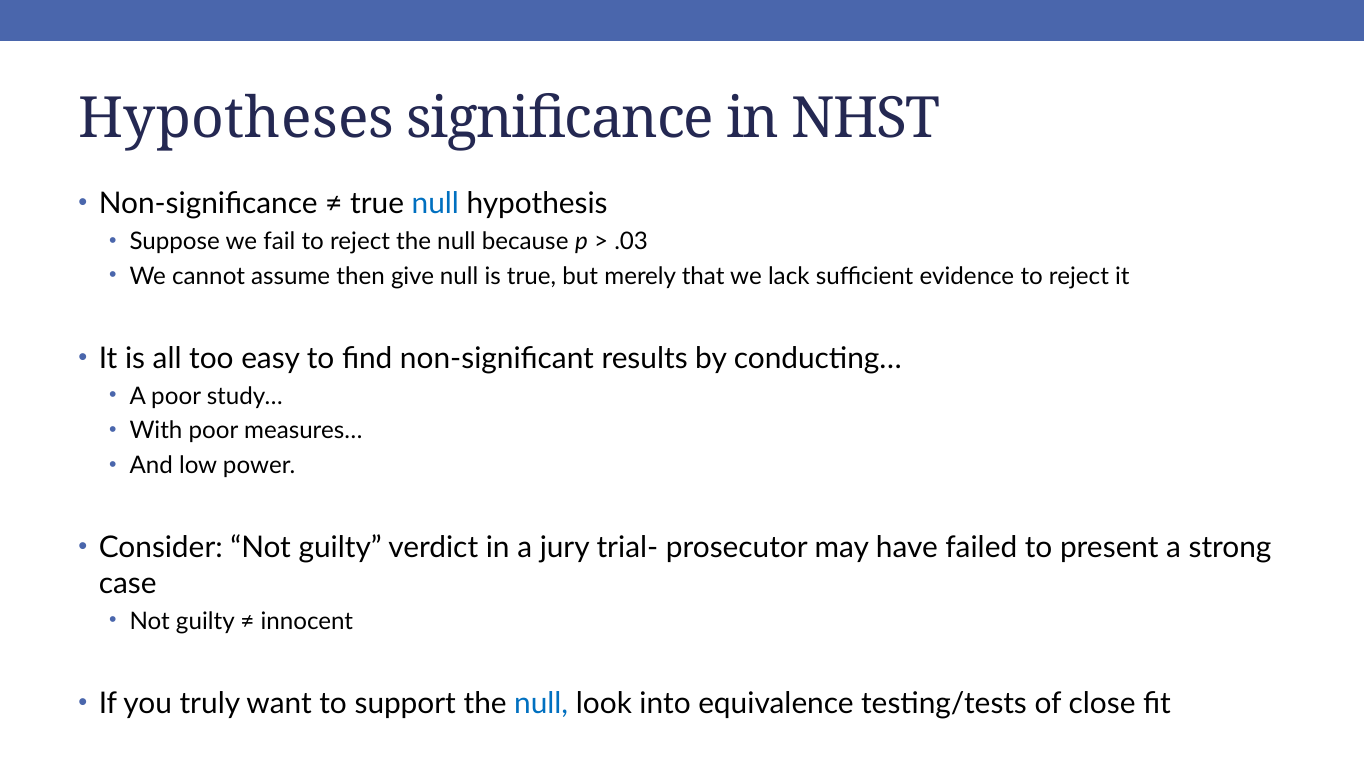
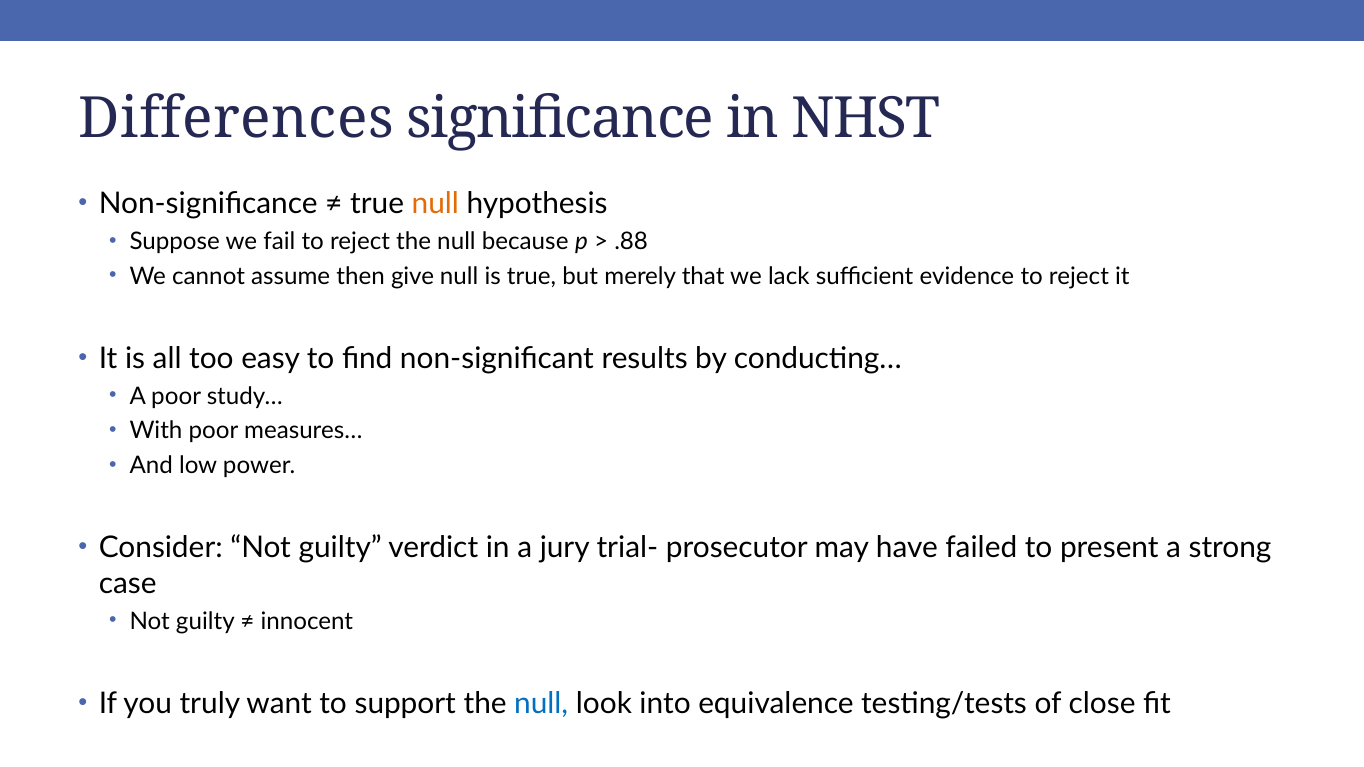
Hypotheses: Hypotheses -> Differences
null at (435, 204) colour: blue -> orange
.03: .03 -> .88
